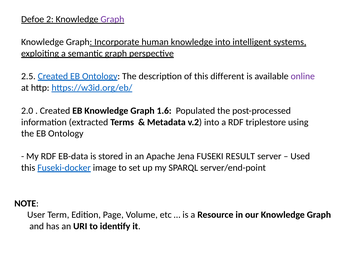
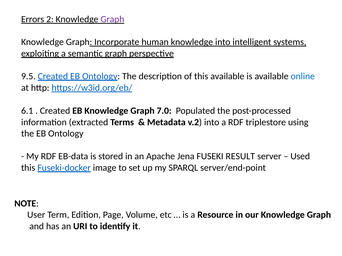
Defoe: Defoe -> Errors
2.5: 2.5 -> 9.5
this different: different -> available
online colour: purple -> blue
2.0: 2.0 -> 6.1
1.6: 1.6 -> 7.0
